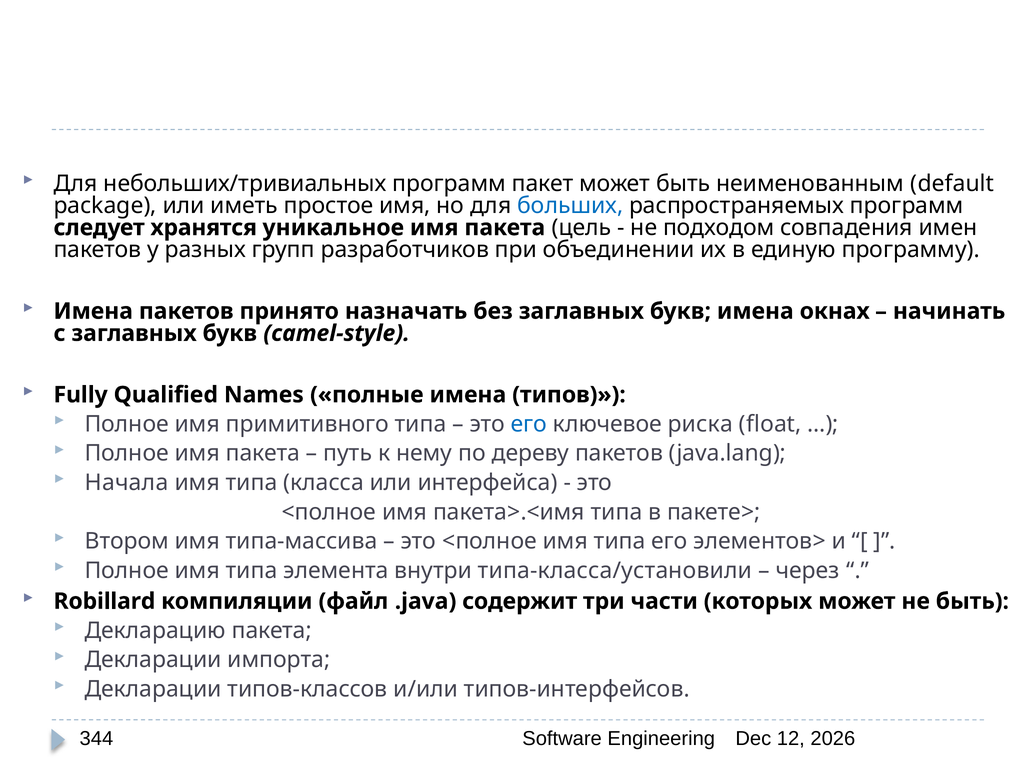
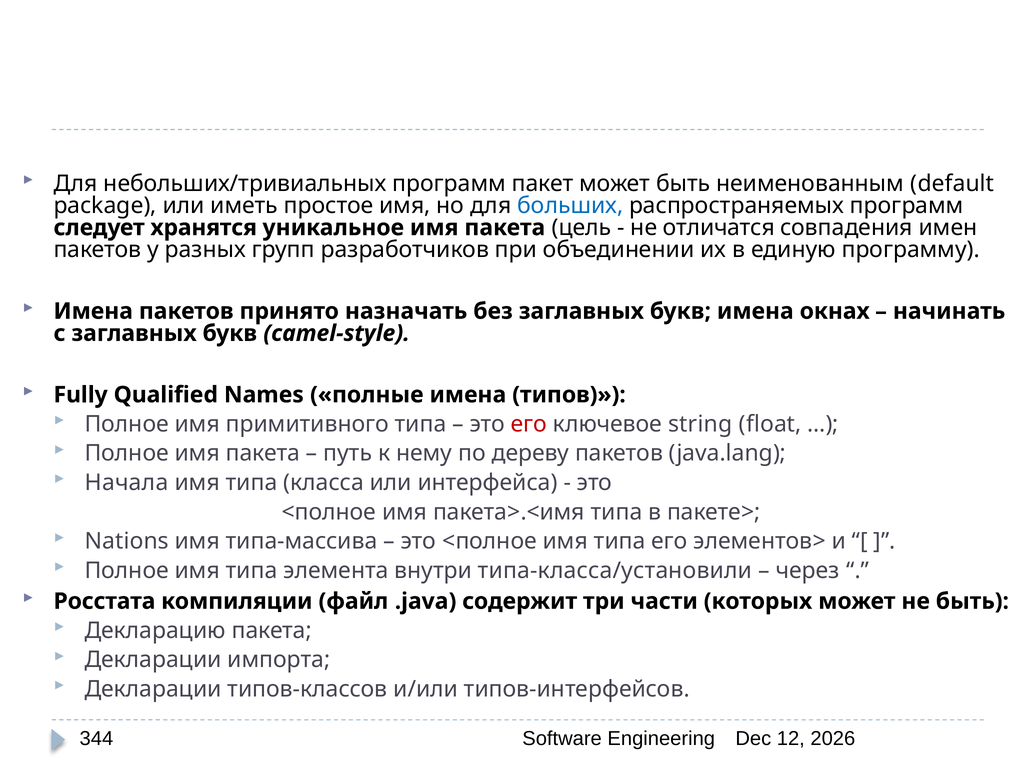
подходом: подходом -> отличатся
его at (529, 424) colour: blue -> red
риска: риска -> string
Втором: Втором -> Nations
Robillard: Robillard -> Росстата
